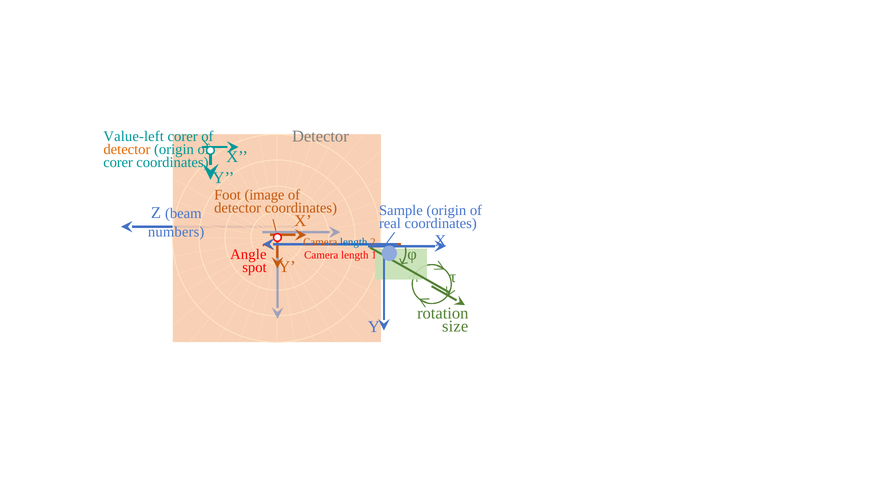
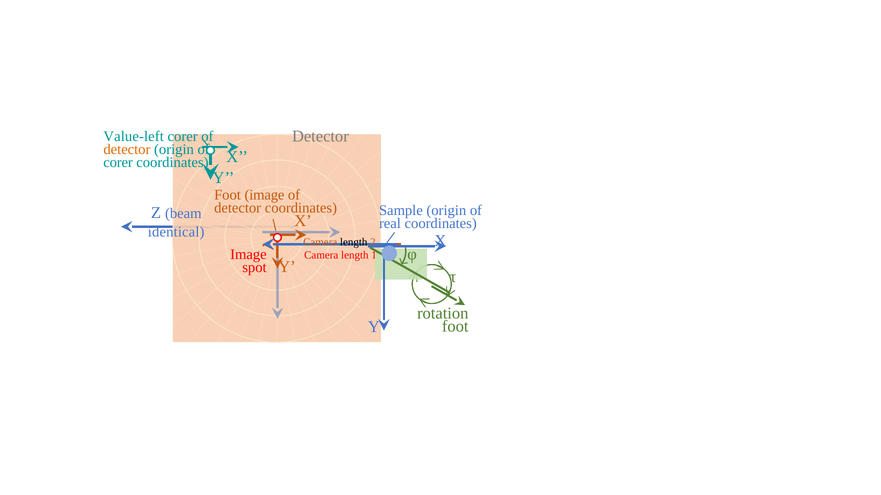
numbers: numbers -> identical
length at (354, 242) colour: blue -> black
Angle at (248, 255): Angle -> Image
size at (455, 327): size -> foot
